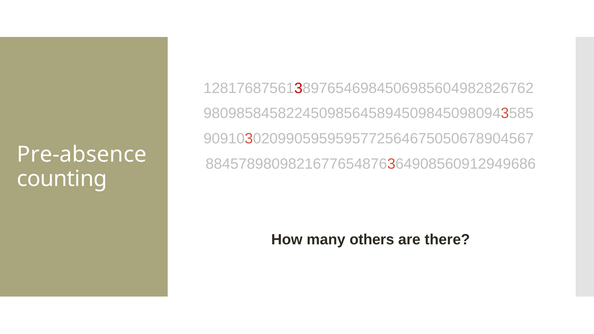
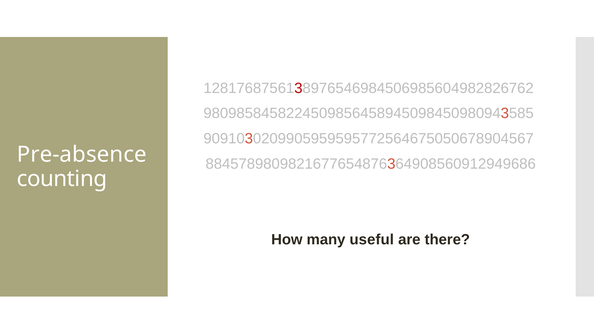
others: others -> useful
